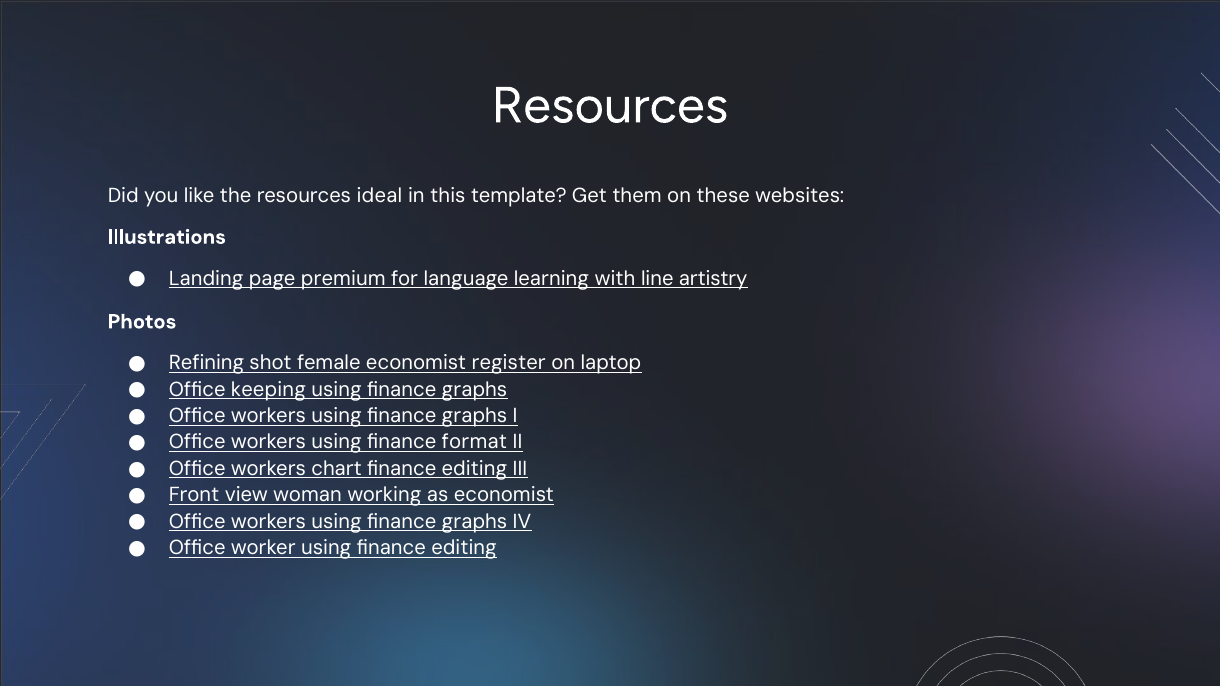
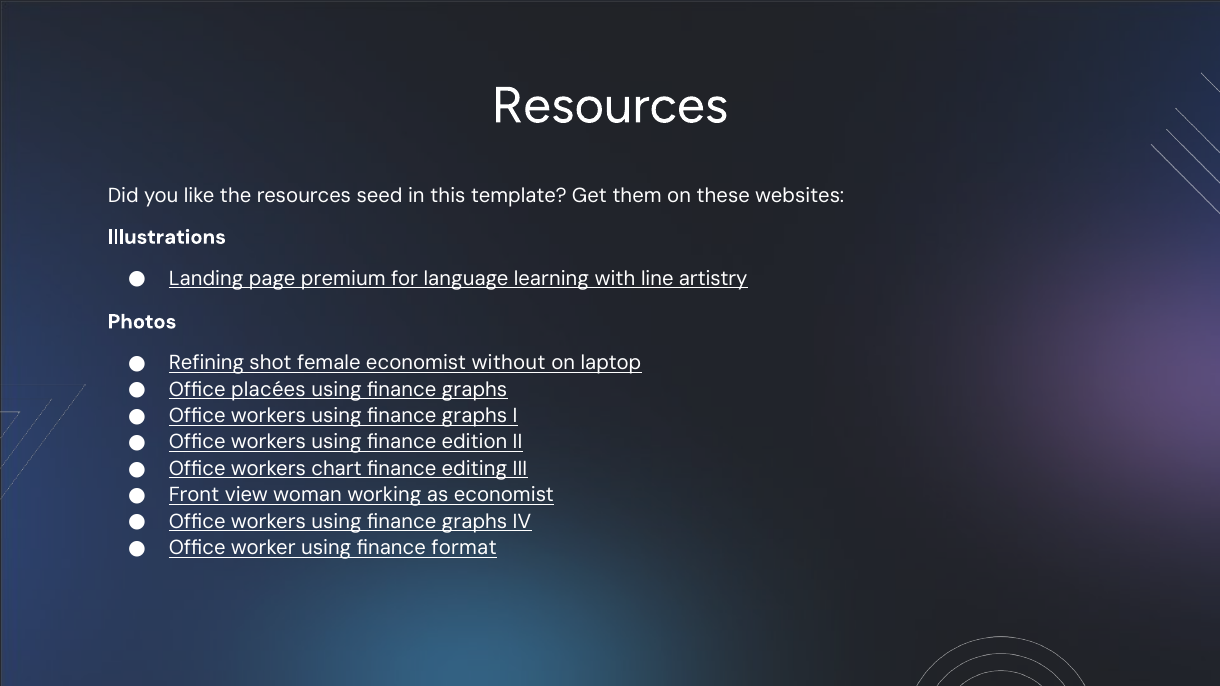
ideal: ideal -> seed
register: register -> without
keeping: keeping -> placées
format: format -> edition
using finance editing: editing -> format
